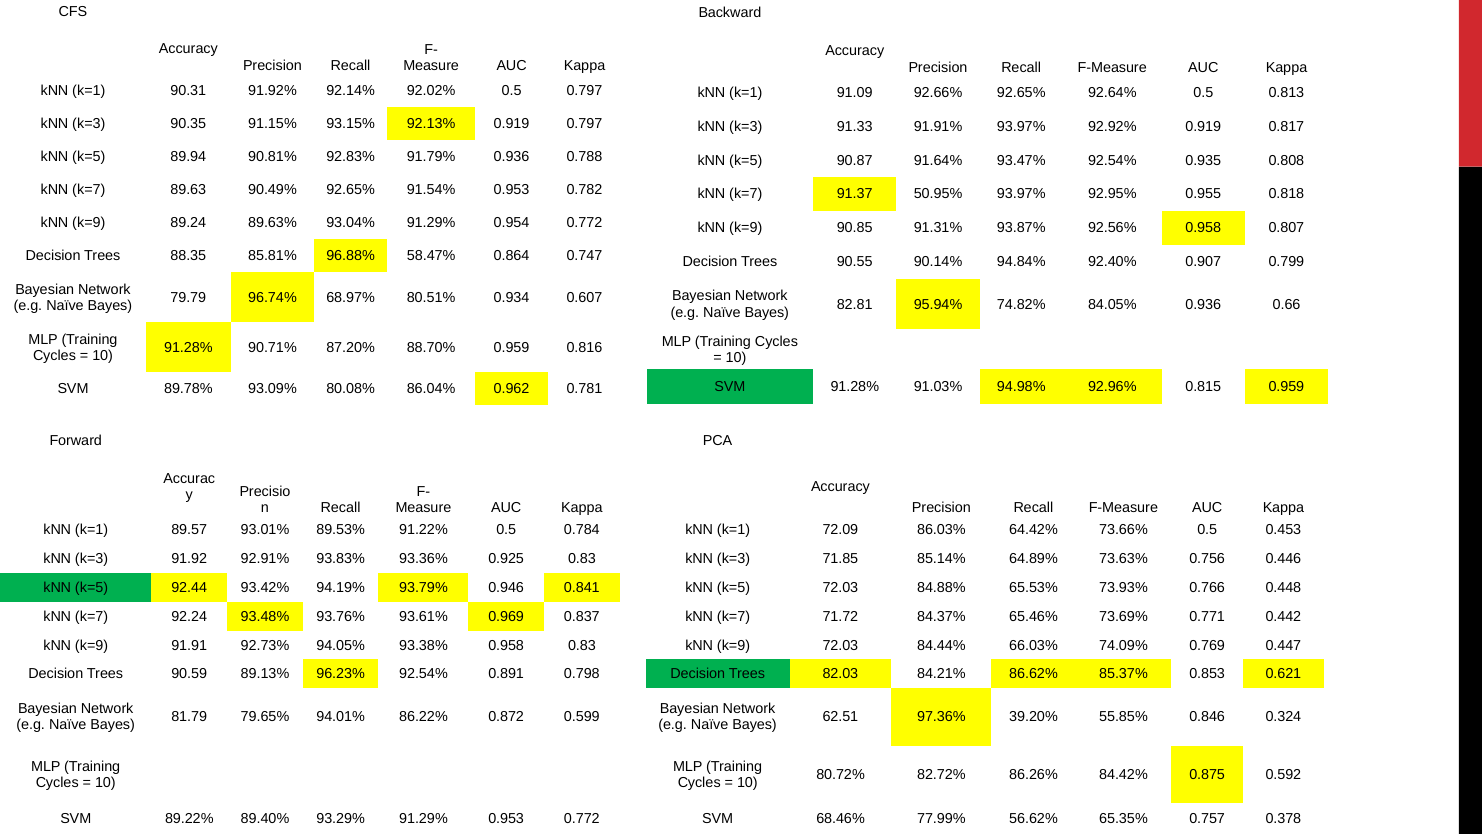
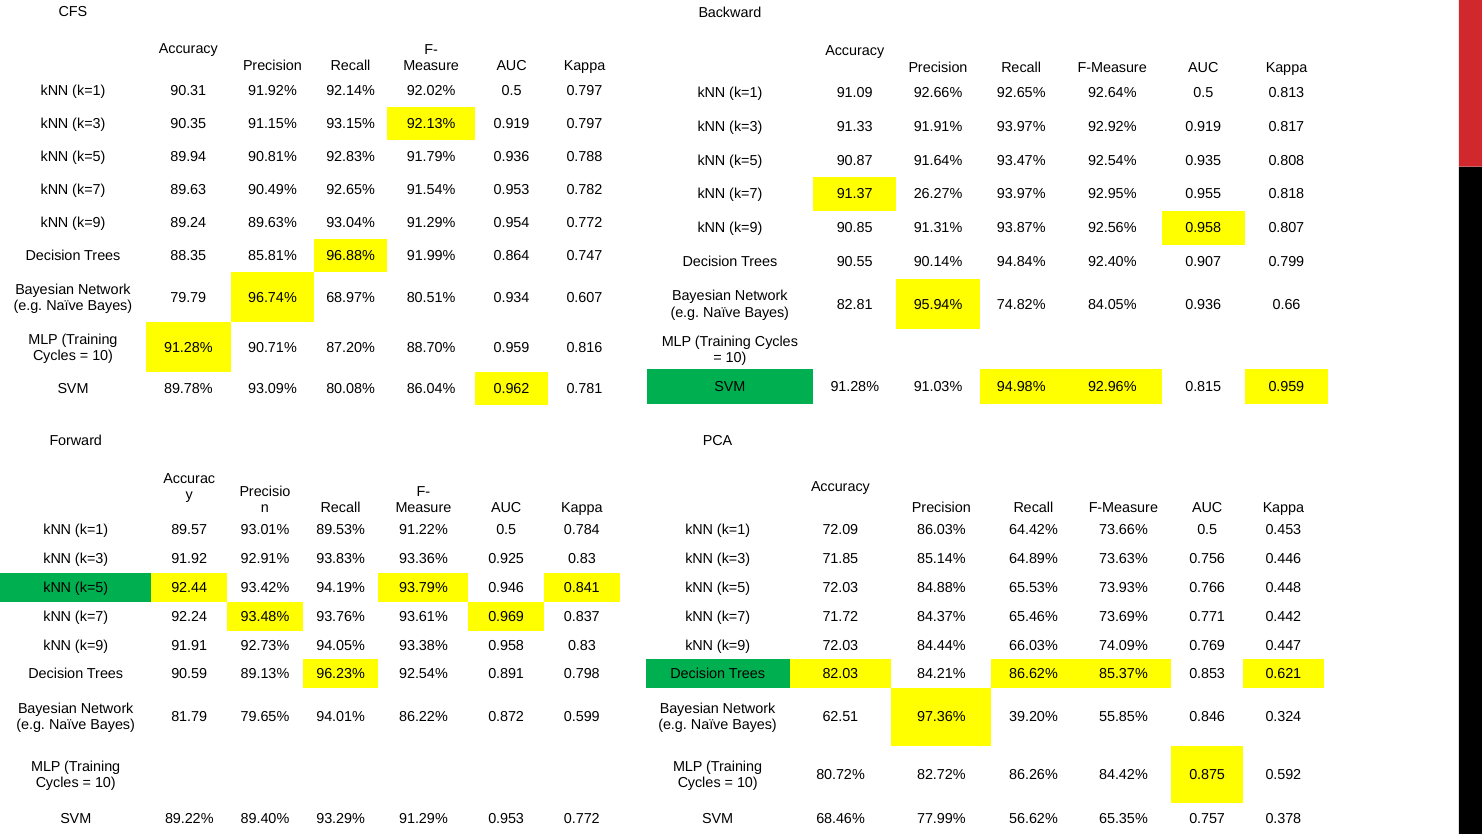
50.95%: 50.95% -> 26.27%
58.47%: 58.47% -> 91.99%
